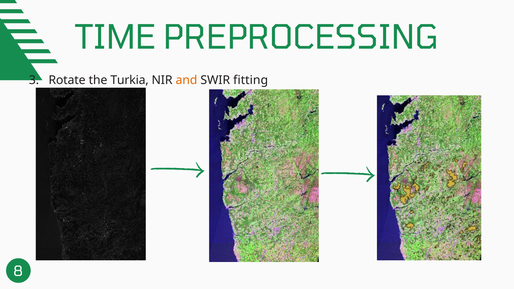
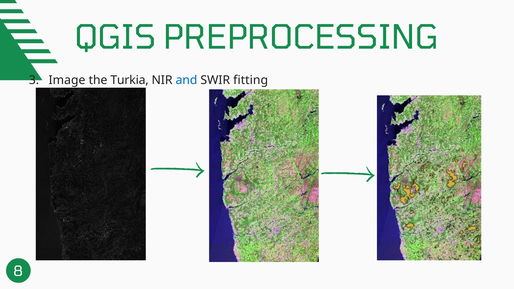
TIME: TIME -> QGIS
Rotate: Rotate -> Image
and colour: orange -> blue
